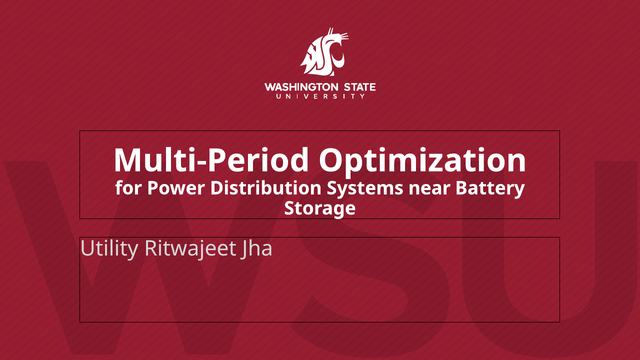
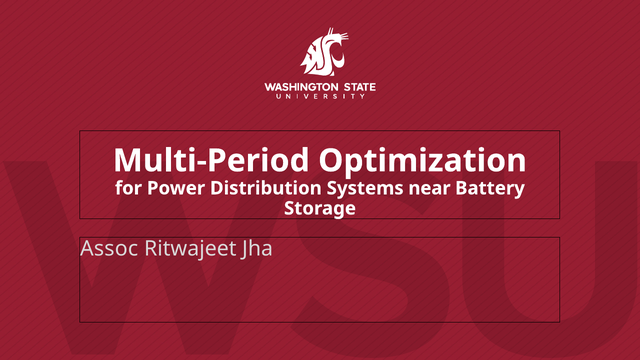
Utility: Utility -> Assoc
